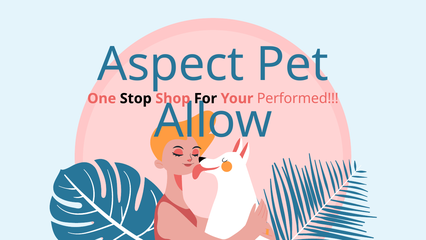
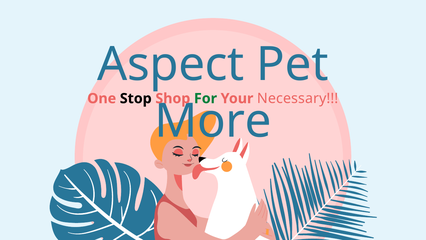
For colour: black -> green
Performed: Performed -> Necessary
Allow: Allow -> More
